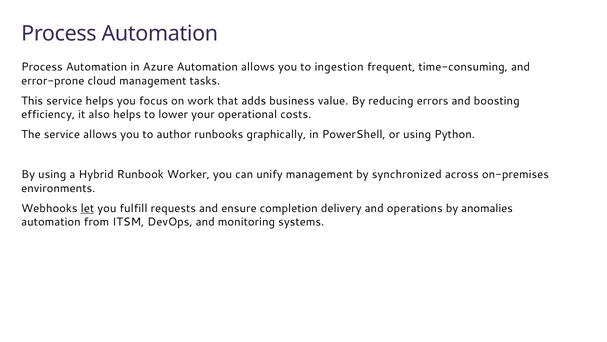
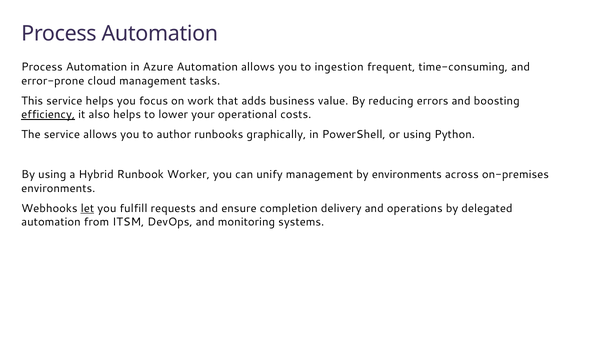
efficiency underline: none -> present
by synchronized: synchronized -> environments
anomalies: anomalies -> delegated
